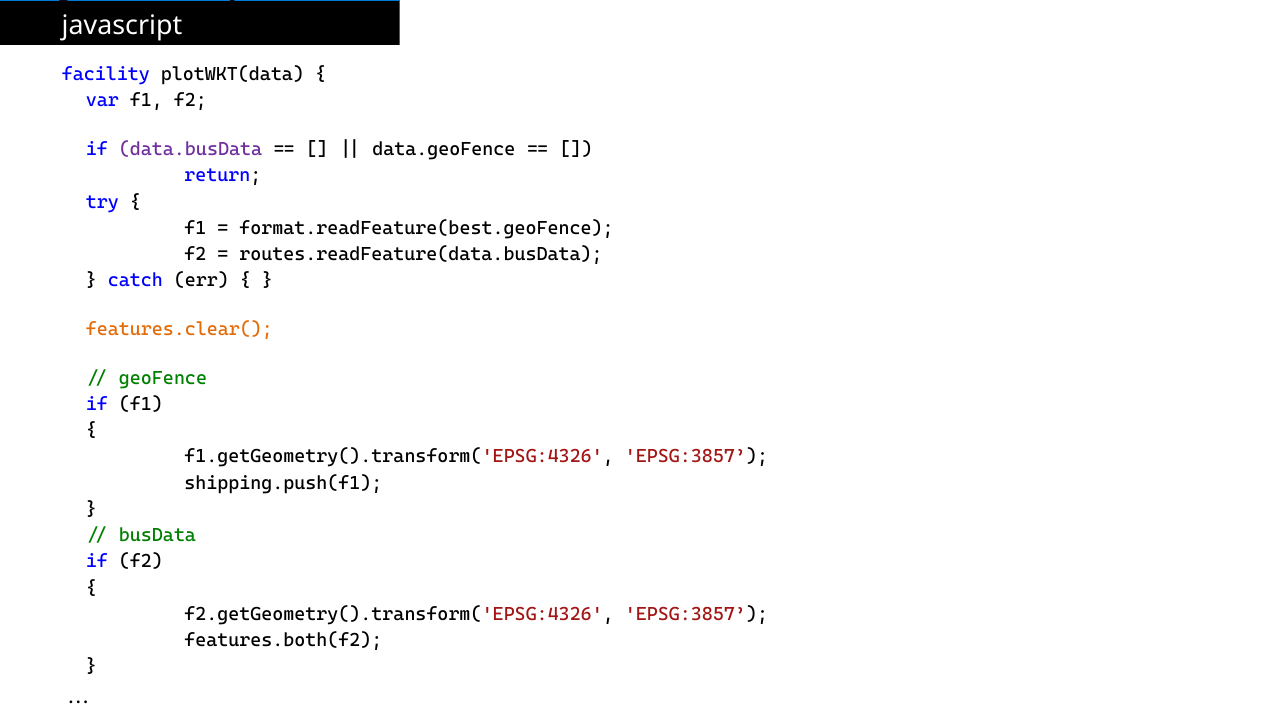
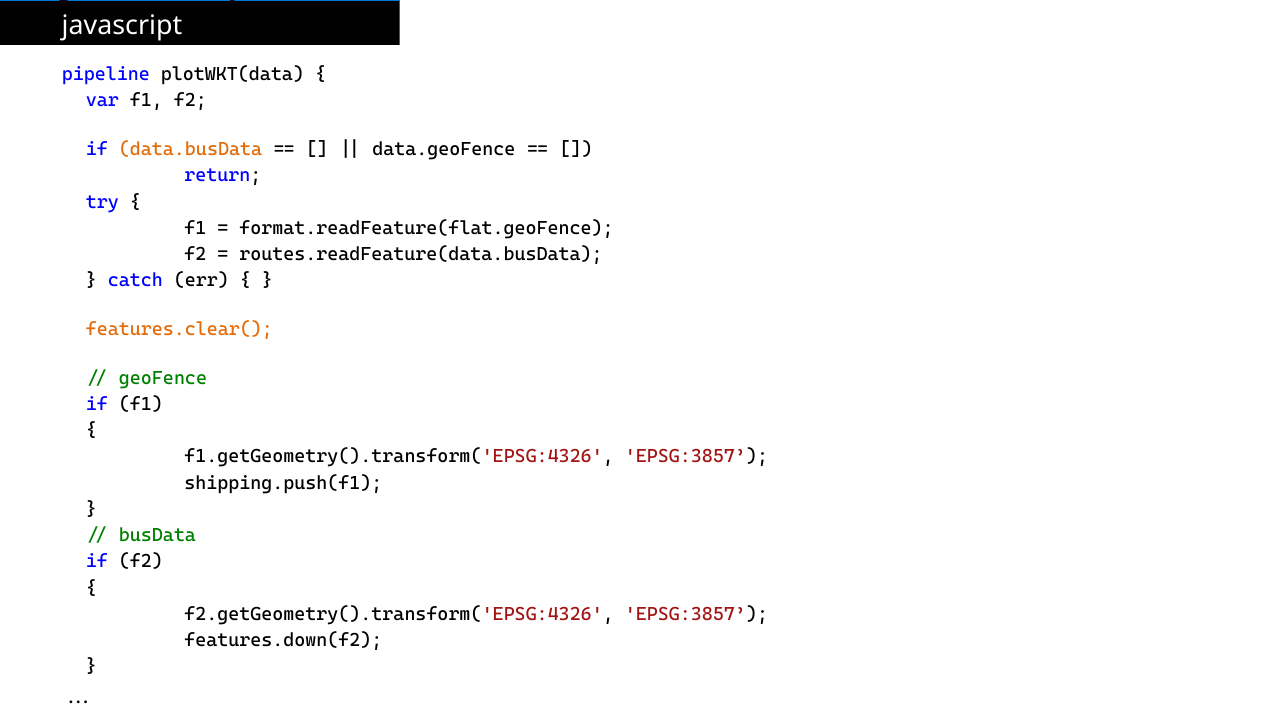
facility: facility -> pipeline
data.busData colour: purple -> orange
format.readFeature(best.geoFence: format.readFeature(best.geoFence -> format.readFeature(flat.geoFence
features.both(f2: features.both(f2 -> features.down(f2
